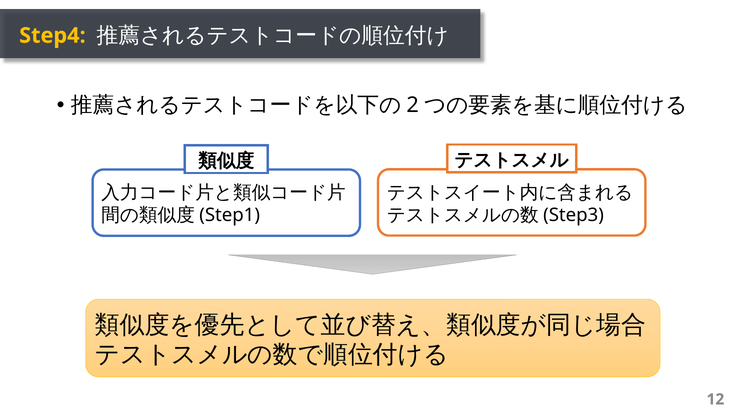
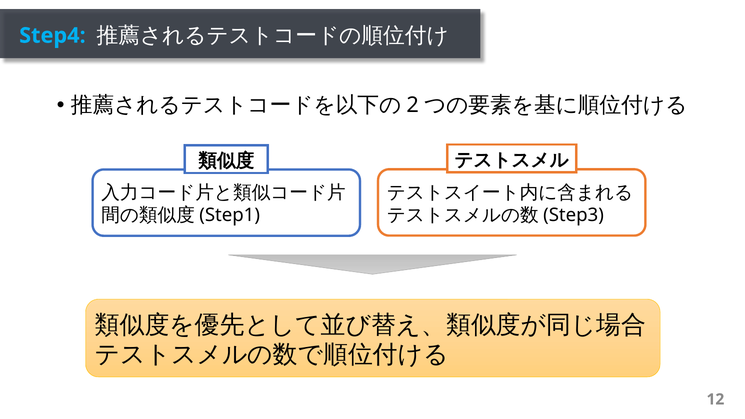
Step4 colour: yellow -> light blue
